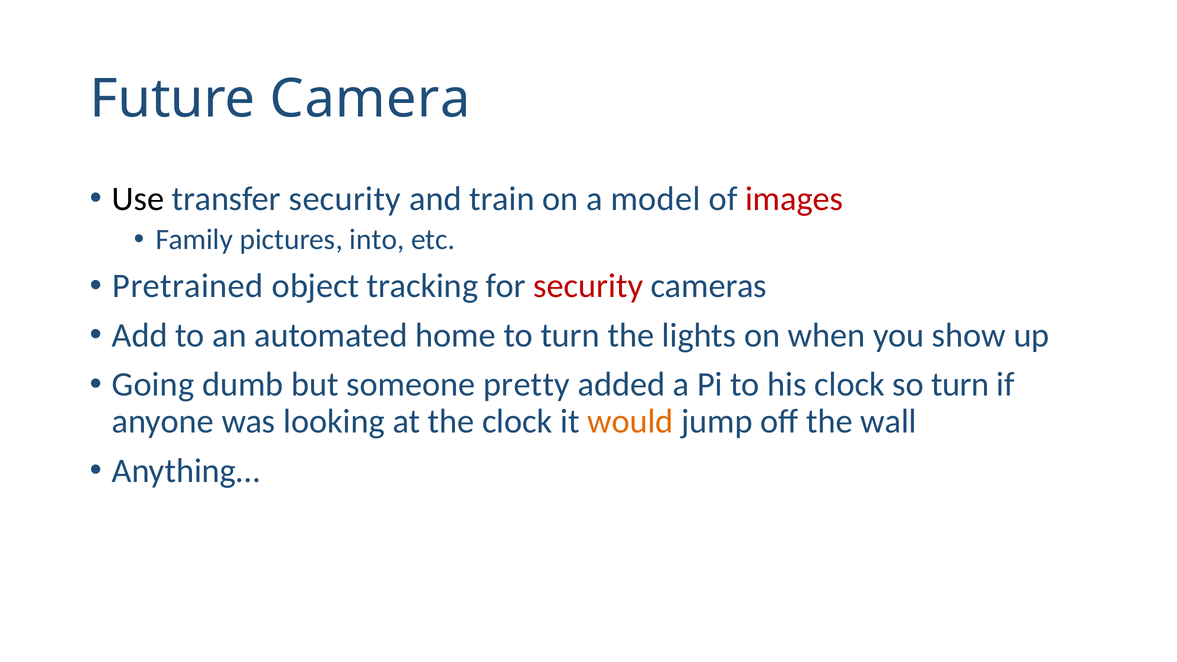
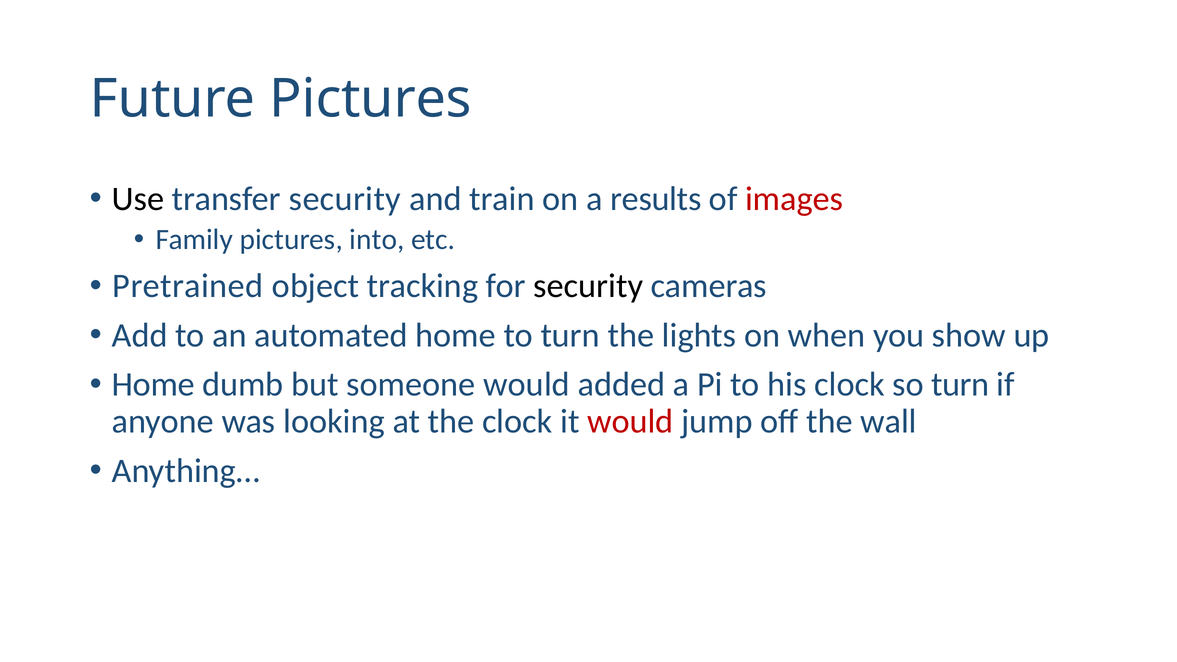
Future Camera: Camera -> Pictures
model: model -> results
security at (588, 286) colour: red -> black
Going at (153, 385): Going -> Home
someone pretty: pretty -> would
would at (630, 422) colour: orange -> red
